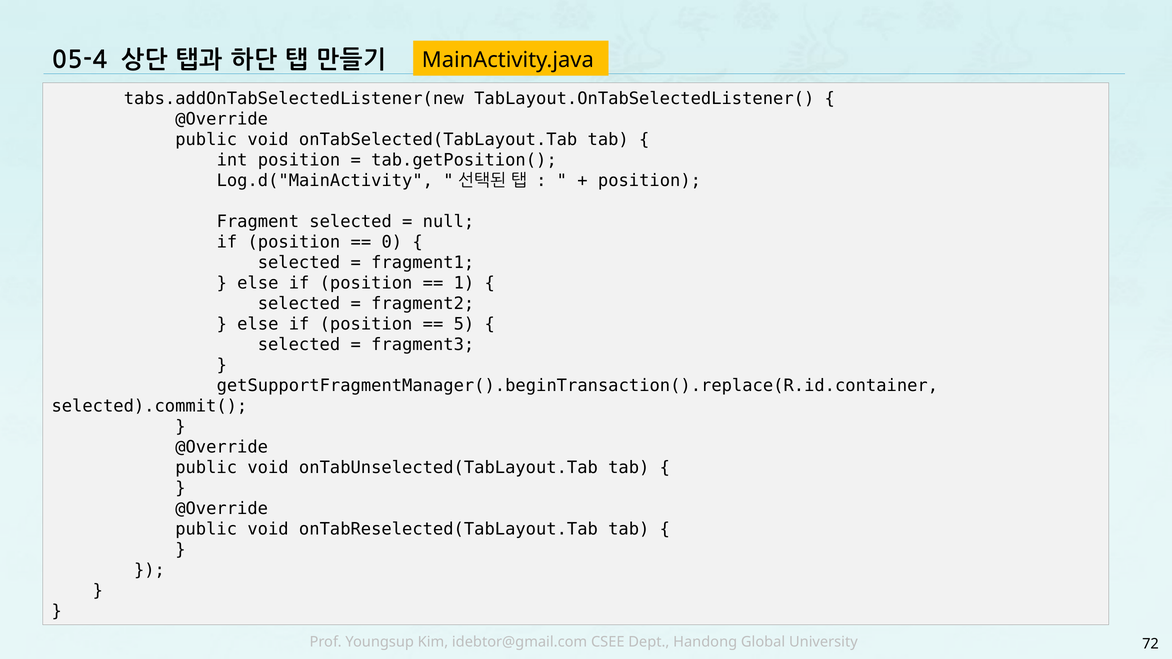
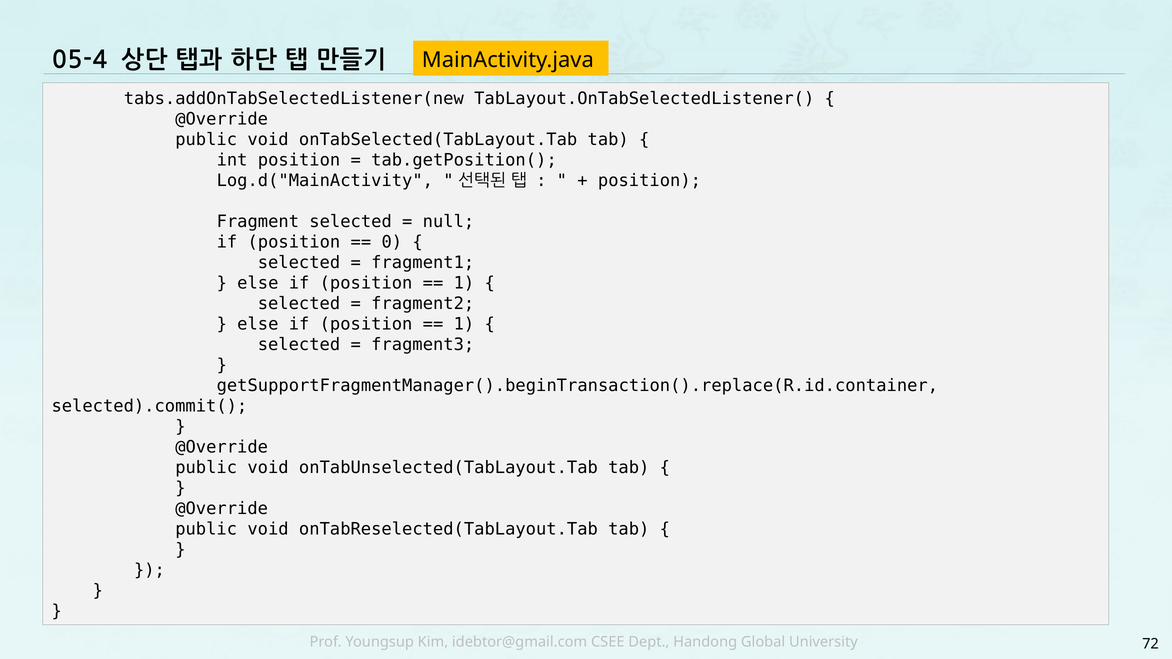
5 at (464, 324): 5 -> 1
